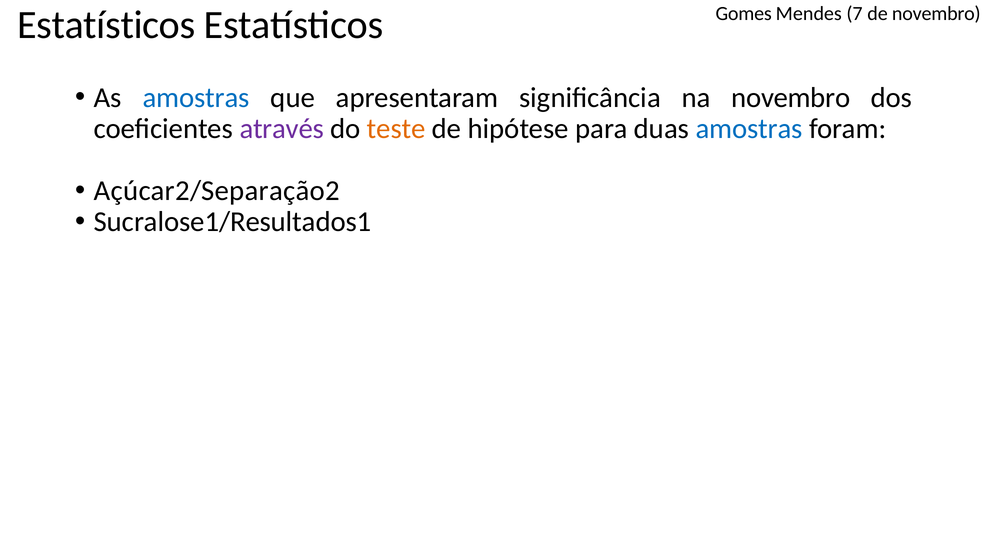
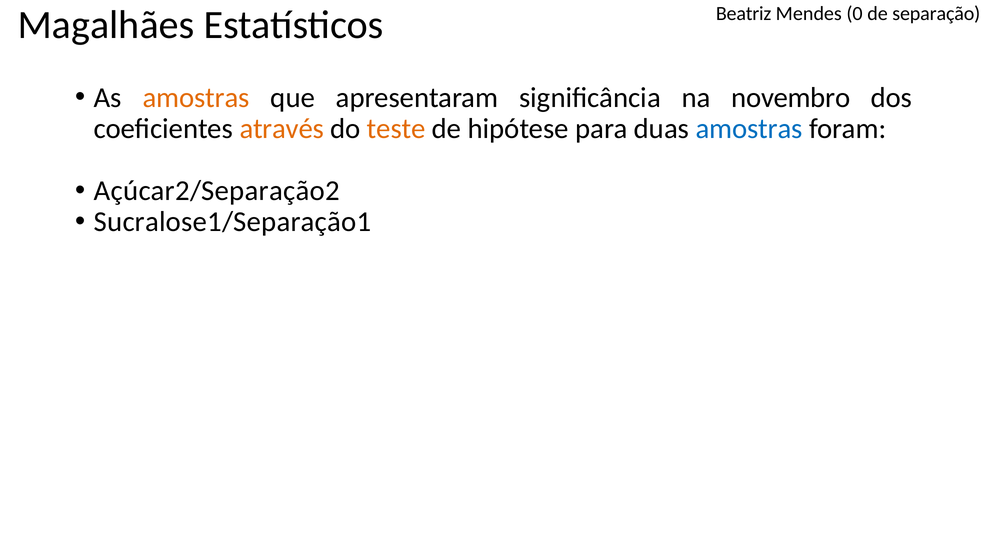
Estatísticos at (106, 25): Estatísticos -> Magalhães
Gomes: Gomes -> Beatriz
7: 7 -> 0
de novembro: novembro -> separação
amostras at (196, 97) colour: blue -> orange
através colour: purple -> orange
Sucralose1/Resultados1: Sucralose1/Resultados1 -> Sucralose1/Separação1
